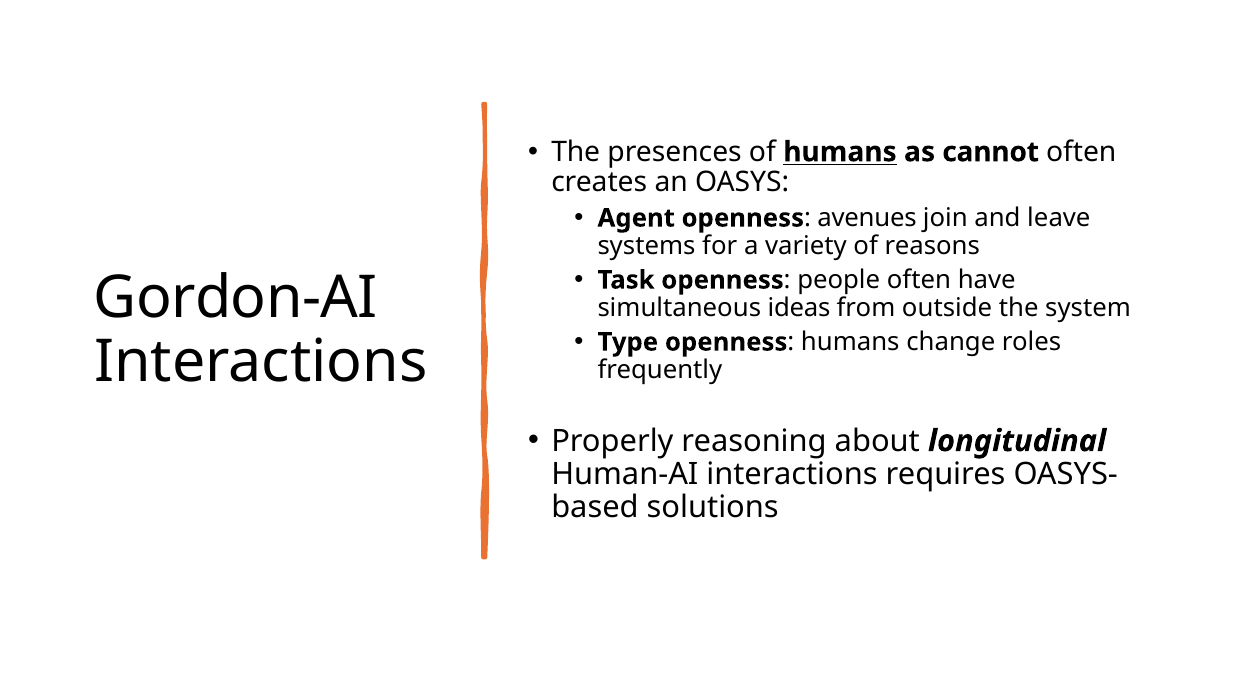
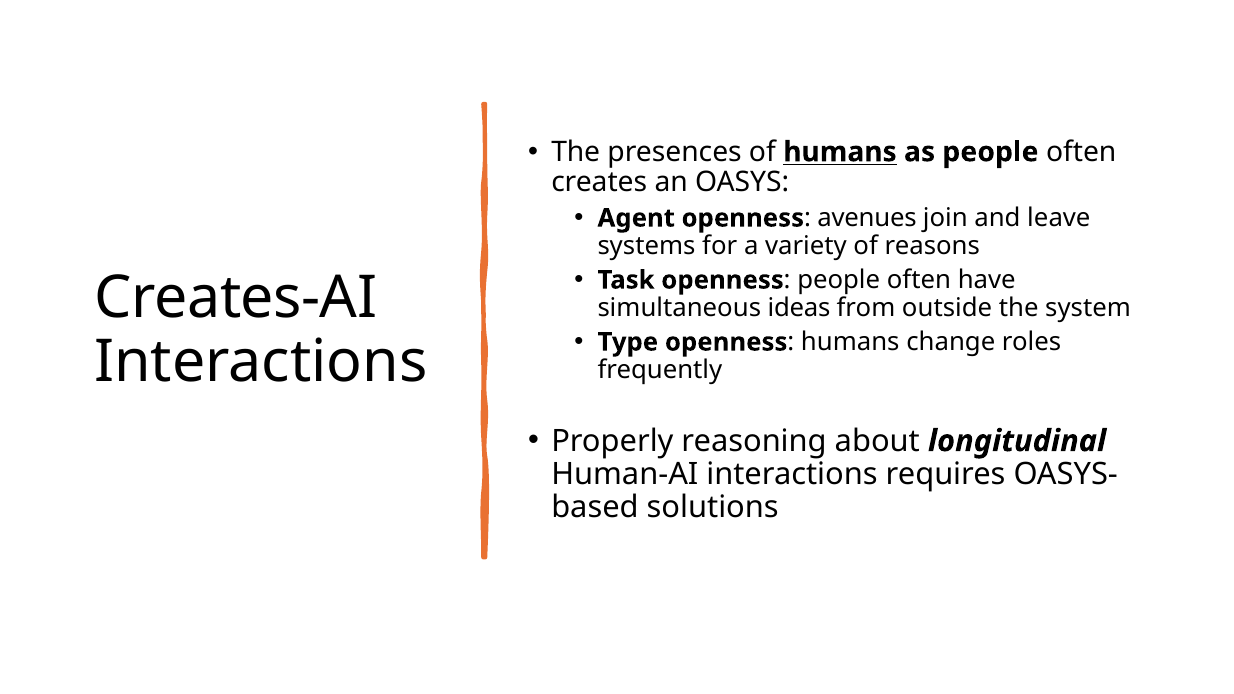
as cannot: cannot -> people
Gordon-AI: Gordon-AI -> Creates-AI
